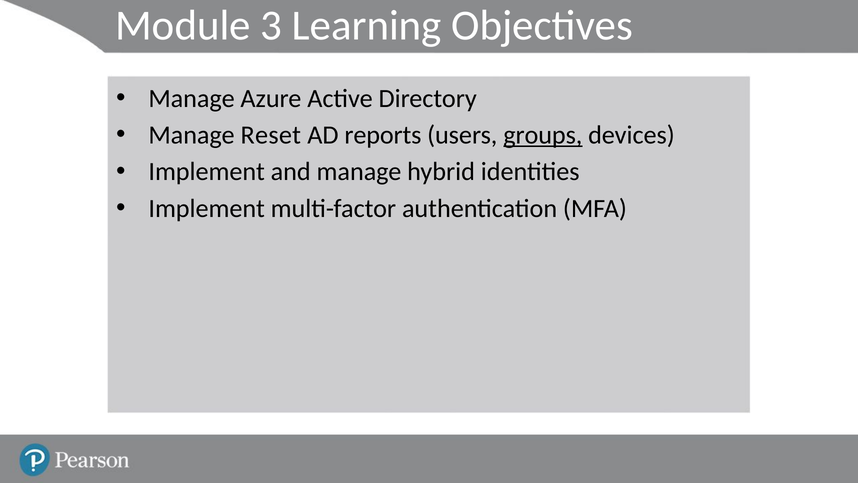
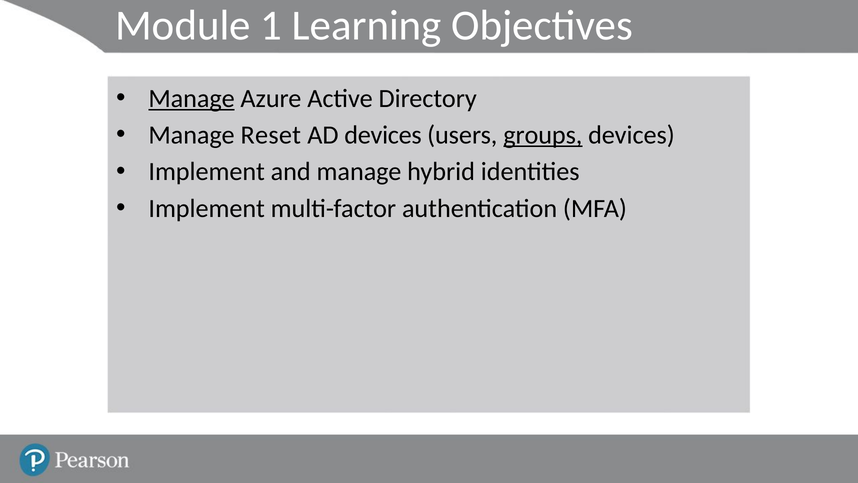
3: 3 -> 1
Manage at (192, 98) underline: none -> present
AD reports: reports -> devices
